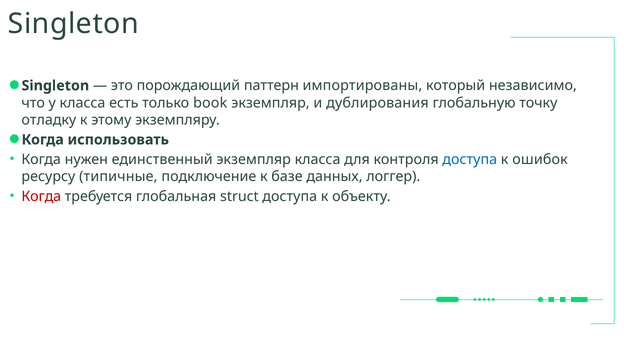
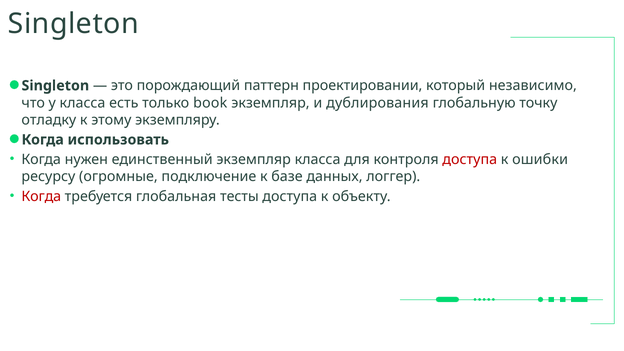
импортированы: импортированы -> проектировании
доступа at (470, 159) colour: blue -> red
ошибок: ошибок -> ошибки
типичные: типичные -> огромные
struct: struct -> тесты
